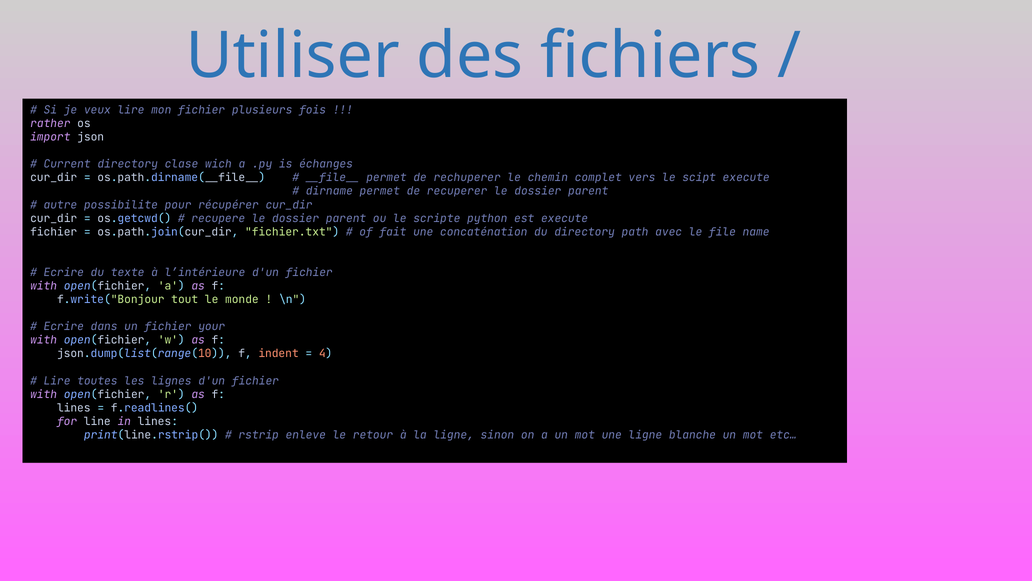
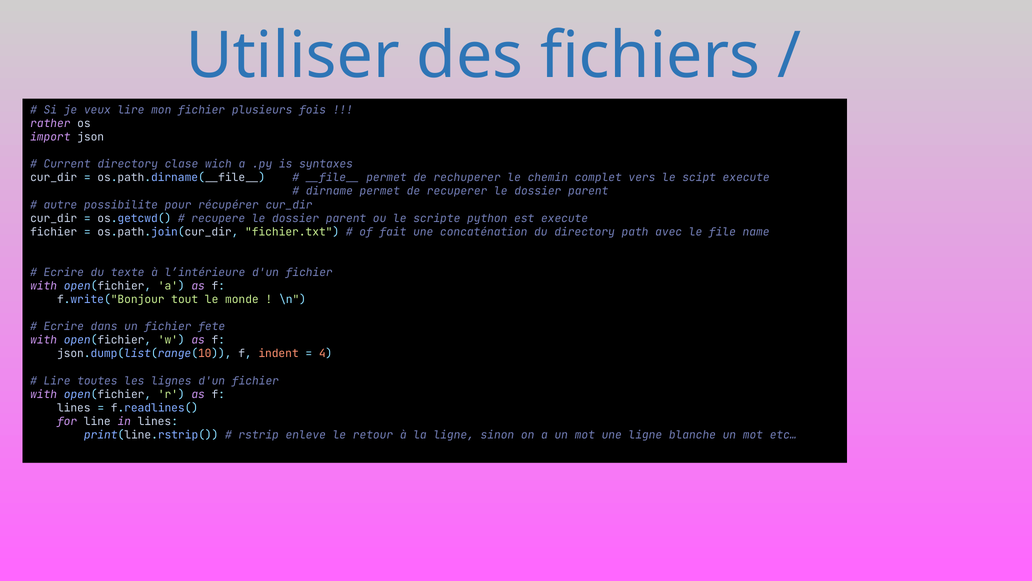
échanges: échanges -> syntaxes
your: your -> fete
